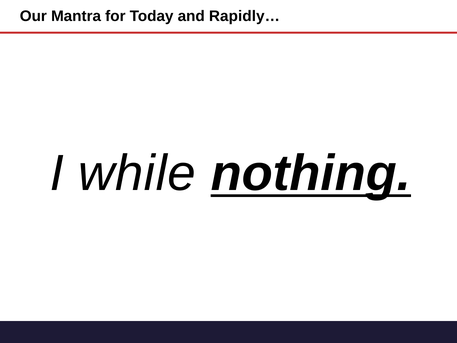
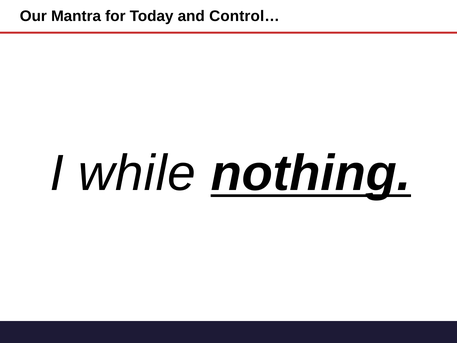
Rapidly…: Rapidly… -> Control…
